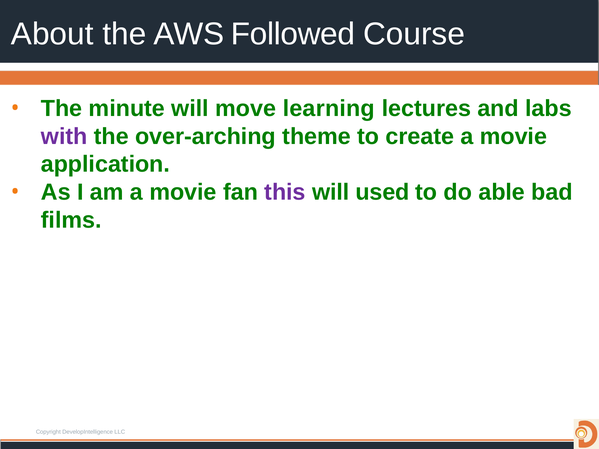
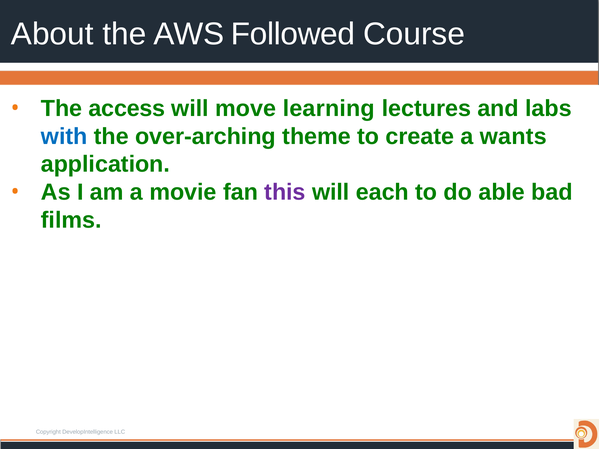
minute: minute -> access
with colour: purple -> blue
create a movie: movie -> wants
used: used -> each
